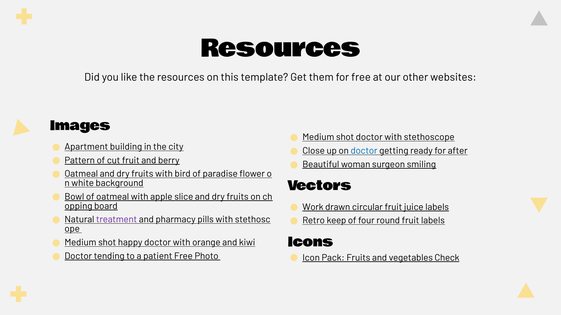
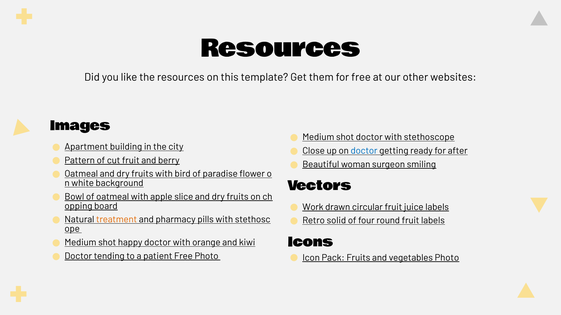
treatment colour: purple -> orange
keep: keep -> solid
vegetables Check: Check -> Photo
